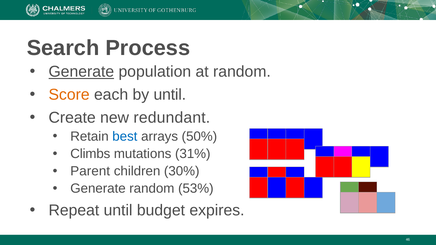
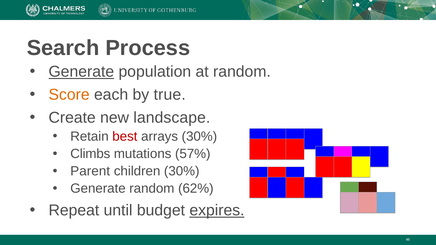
by until: until -> true
redundant: redundant -> landscape
best colour: blue -> red
arrays 50%: 50% -> 30%
31%: 31% -> 57%
53%: 53% -> 62%
expires underline: none -> present
